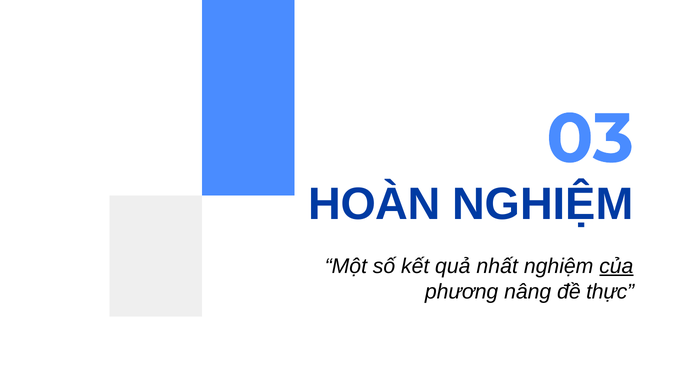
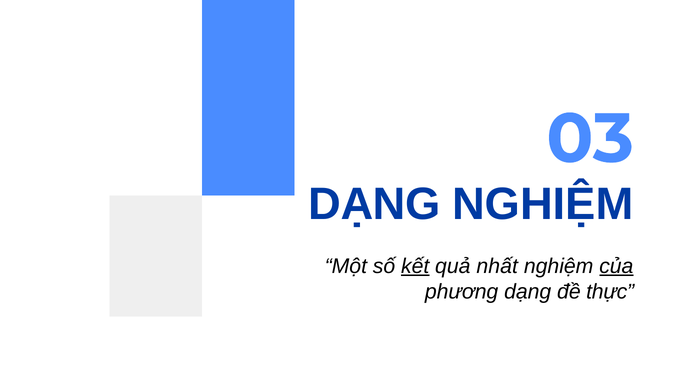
HOÀN at (374, 204): HOÀN -> DẠNG
kết underline: none -> present
phương nâng: nâng -> dạng
